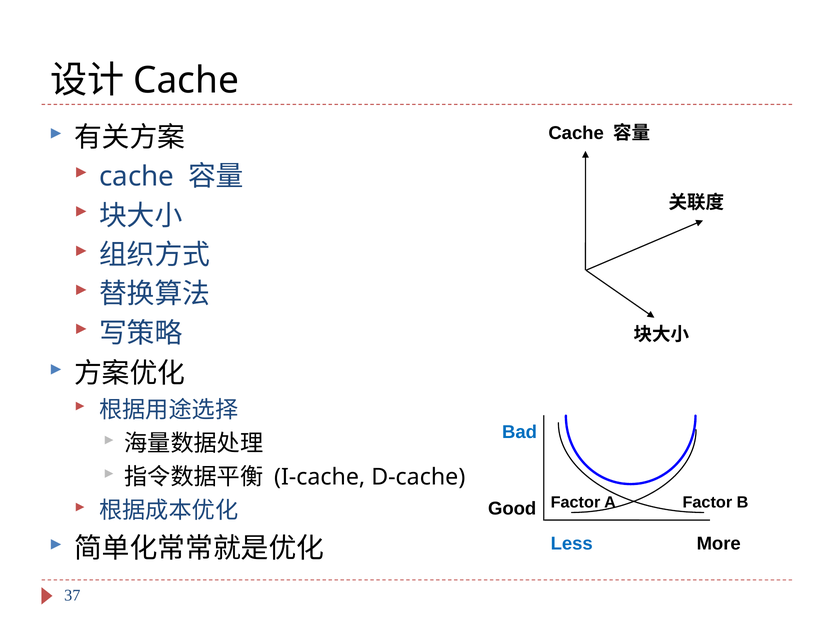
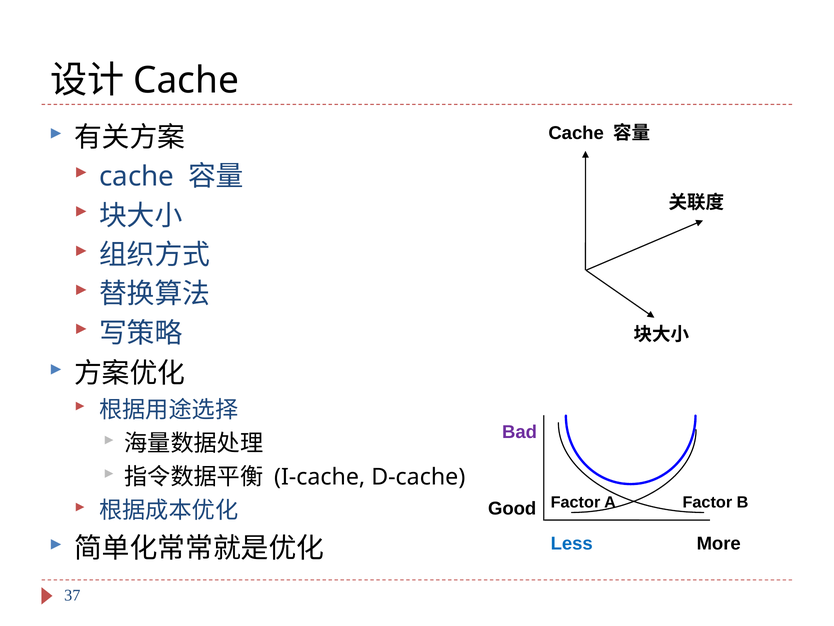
Bad colour: blue -> purple
